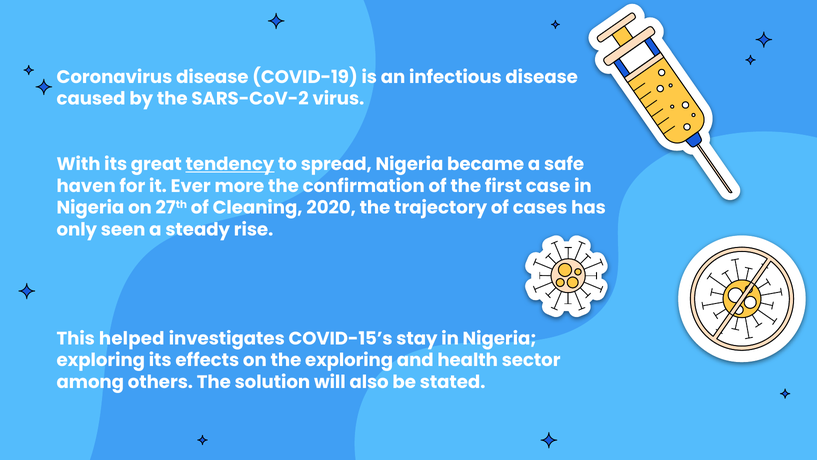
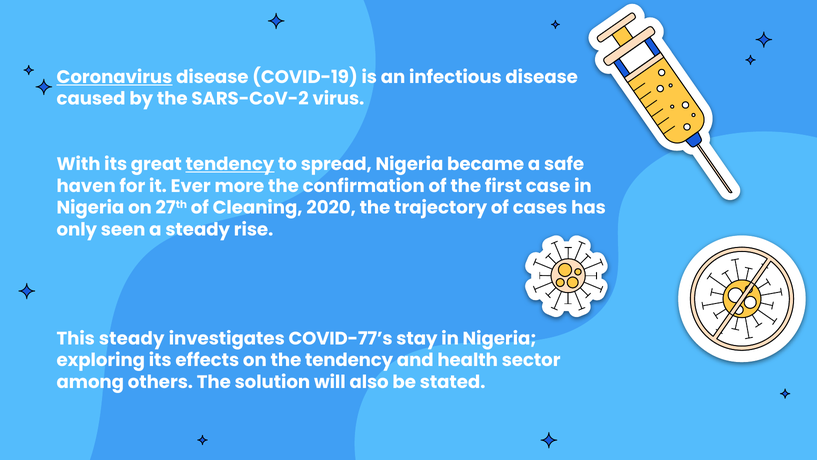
Coronavirus underline: none -> present
This helped: helped -> steady
COVID-15’s: COVID-15’s -> COVID-77’s
the exploring: exploring -> tendency
